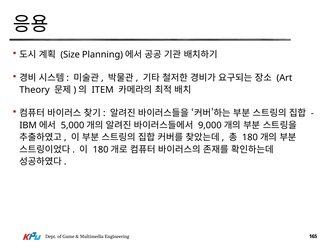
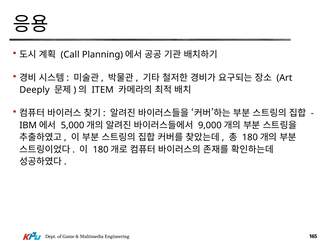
Size: Size -> Call
Theory: Theory -> Deeply
